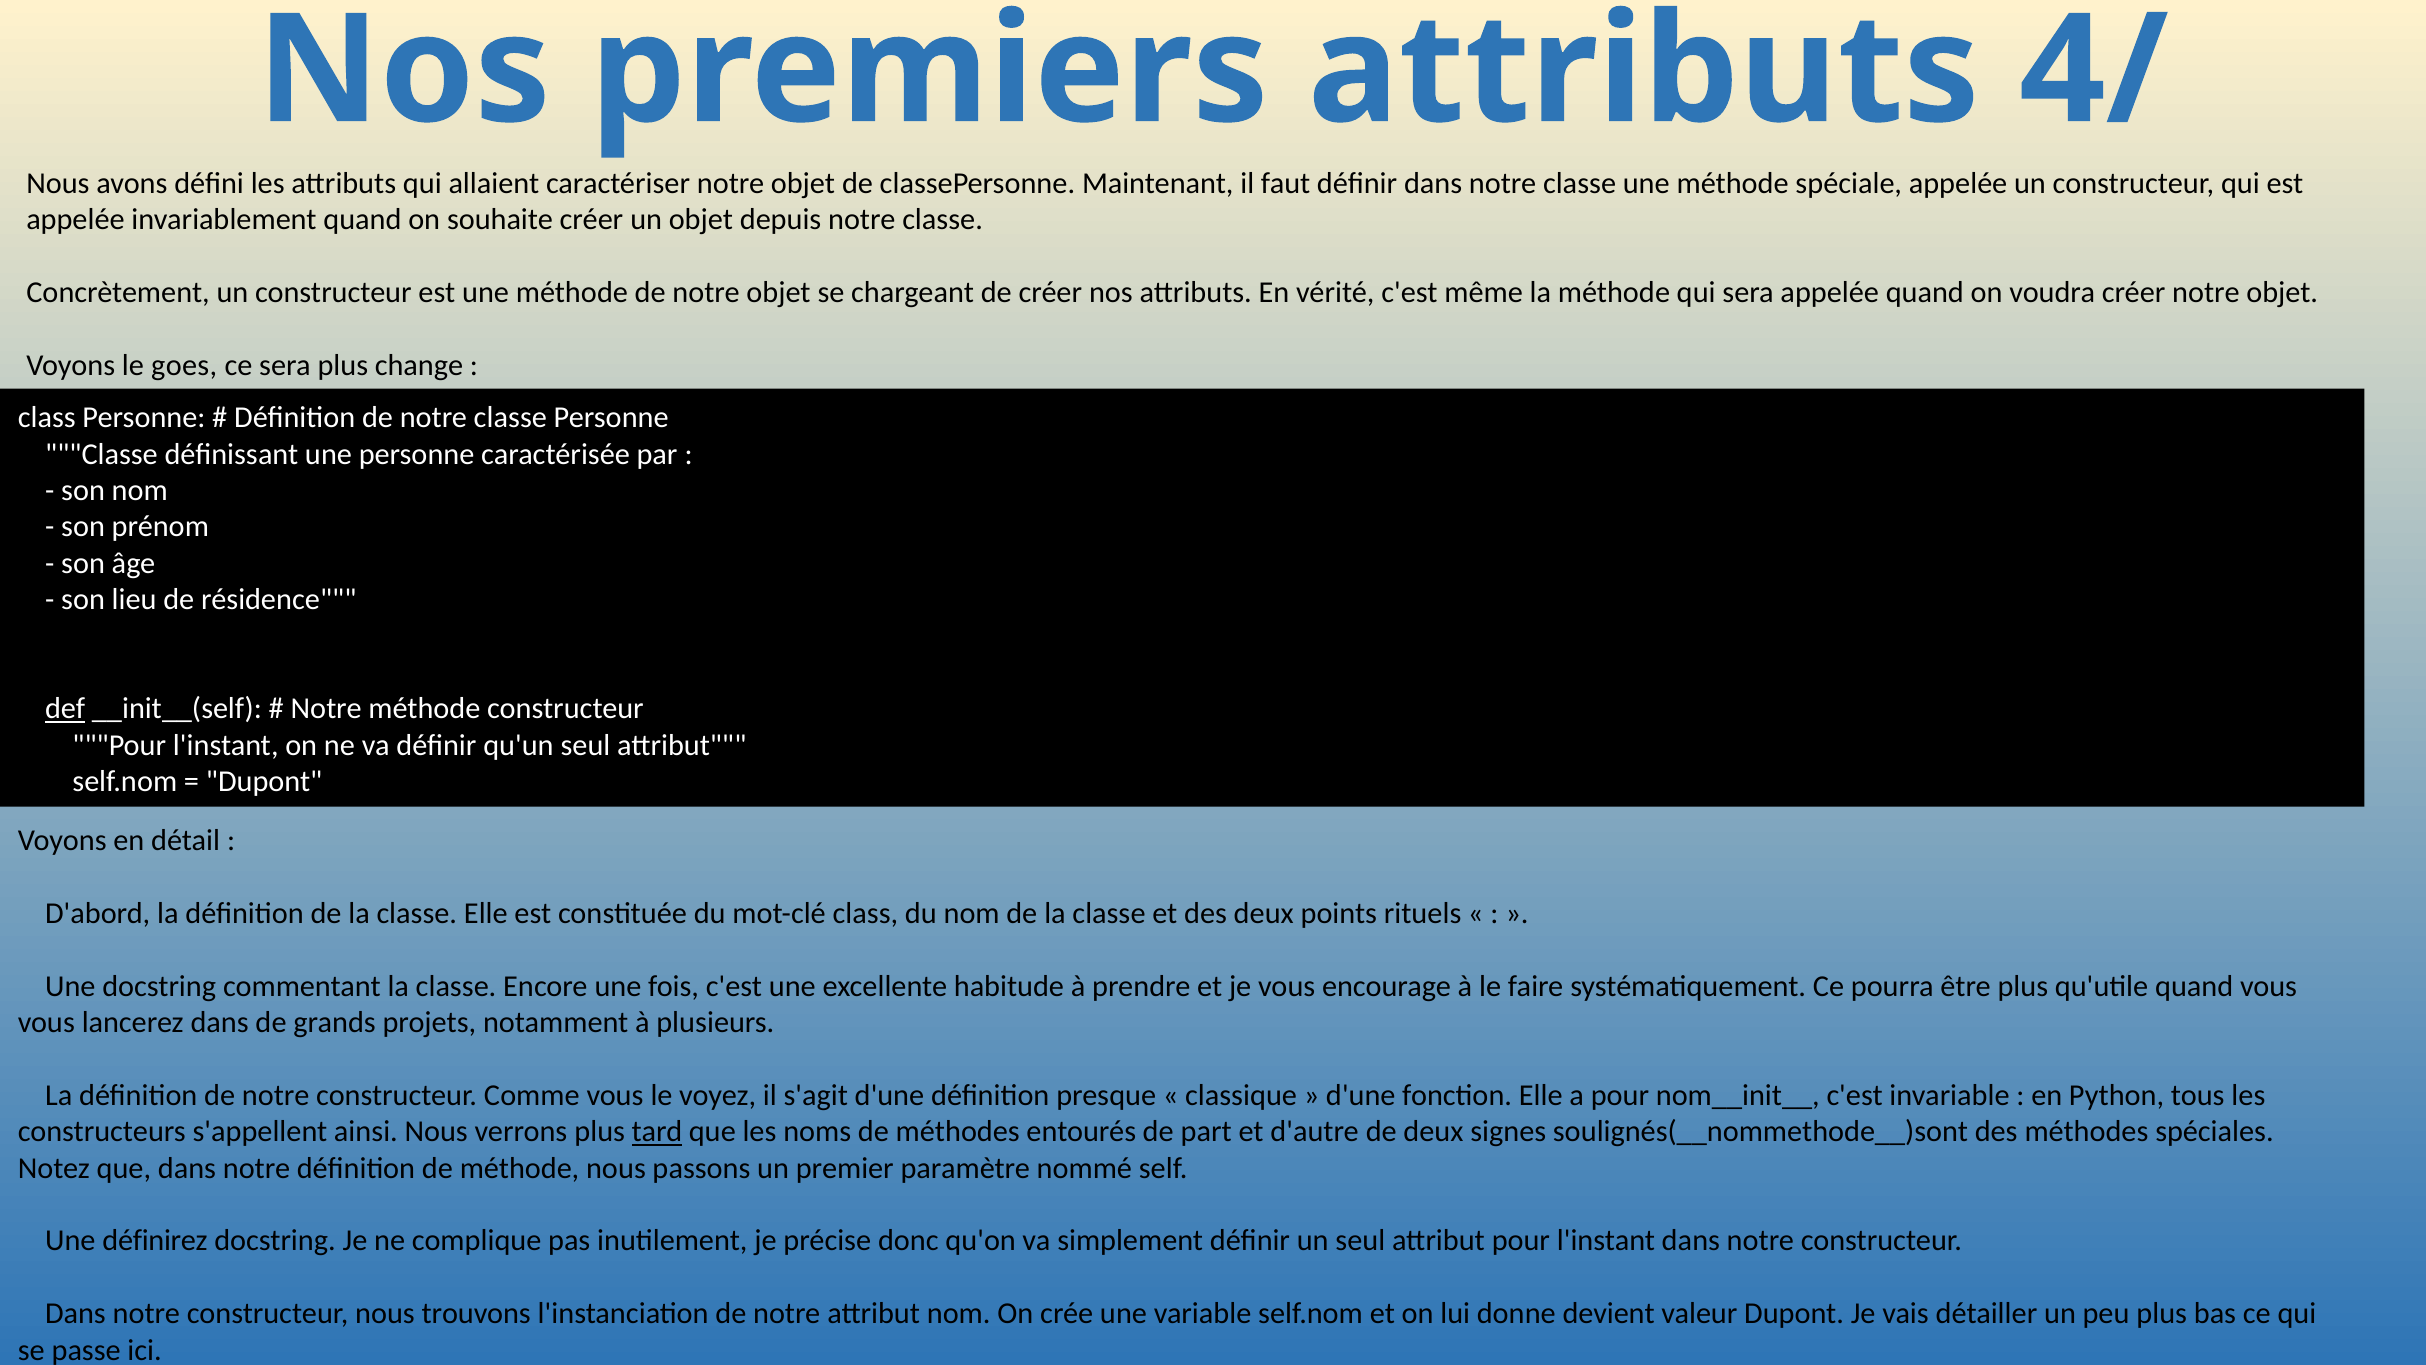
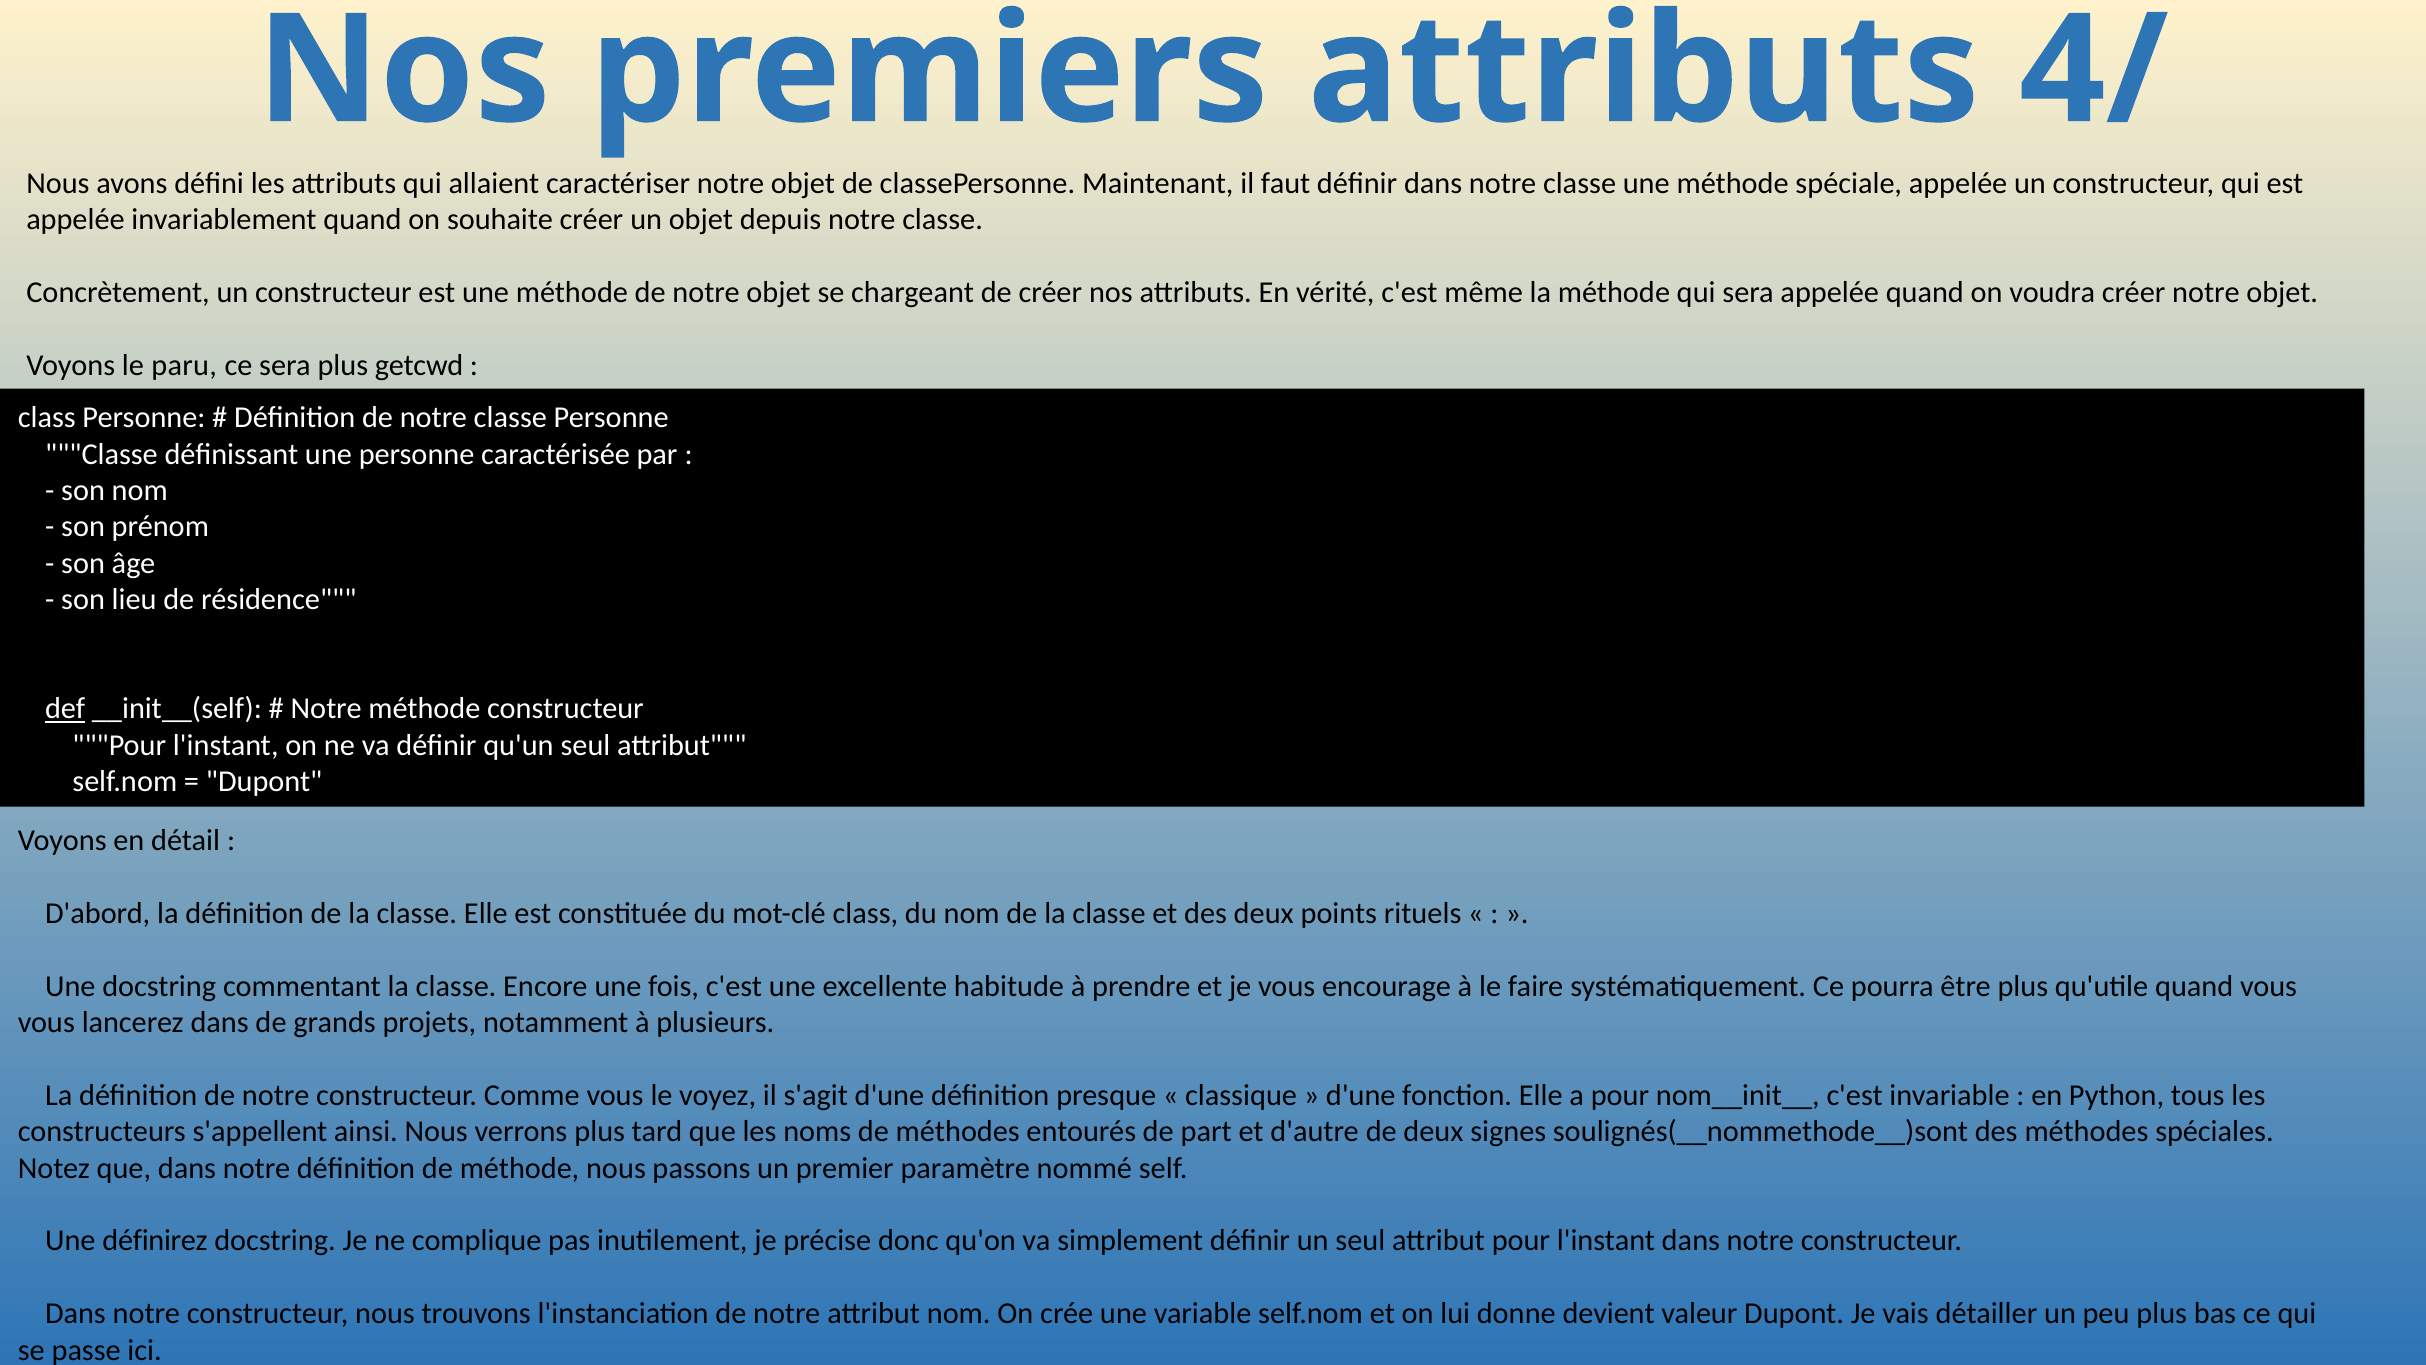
goes: goes -> paru
change: change -> getcwd
tard underline: present -> none
